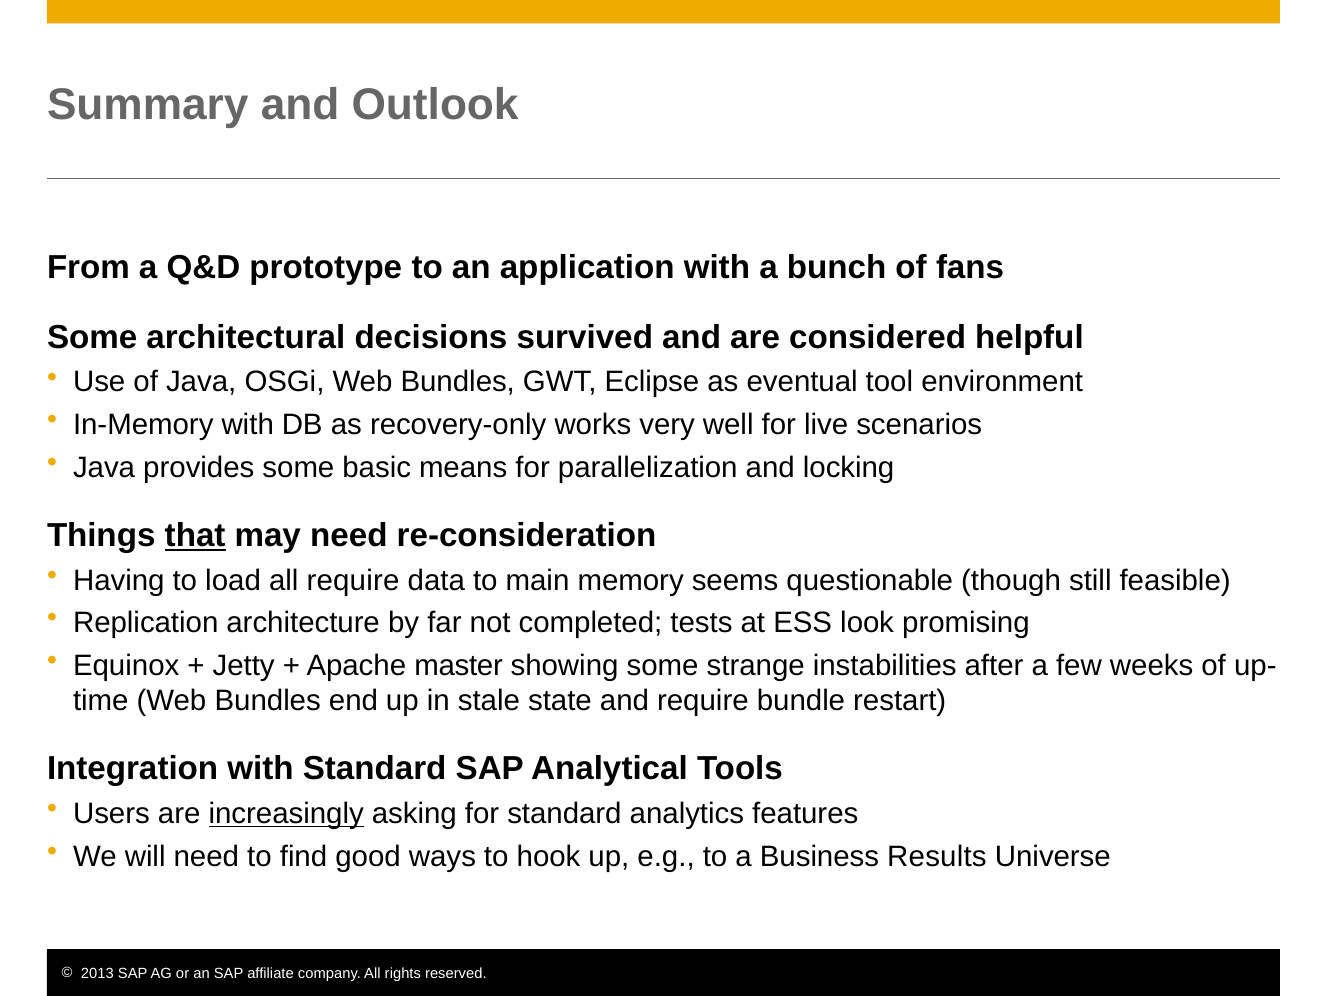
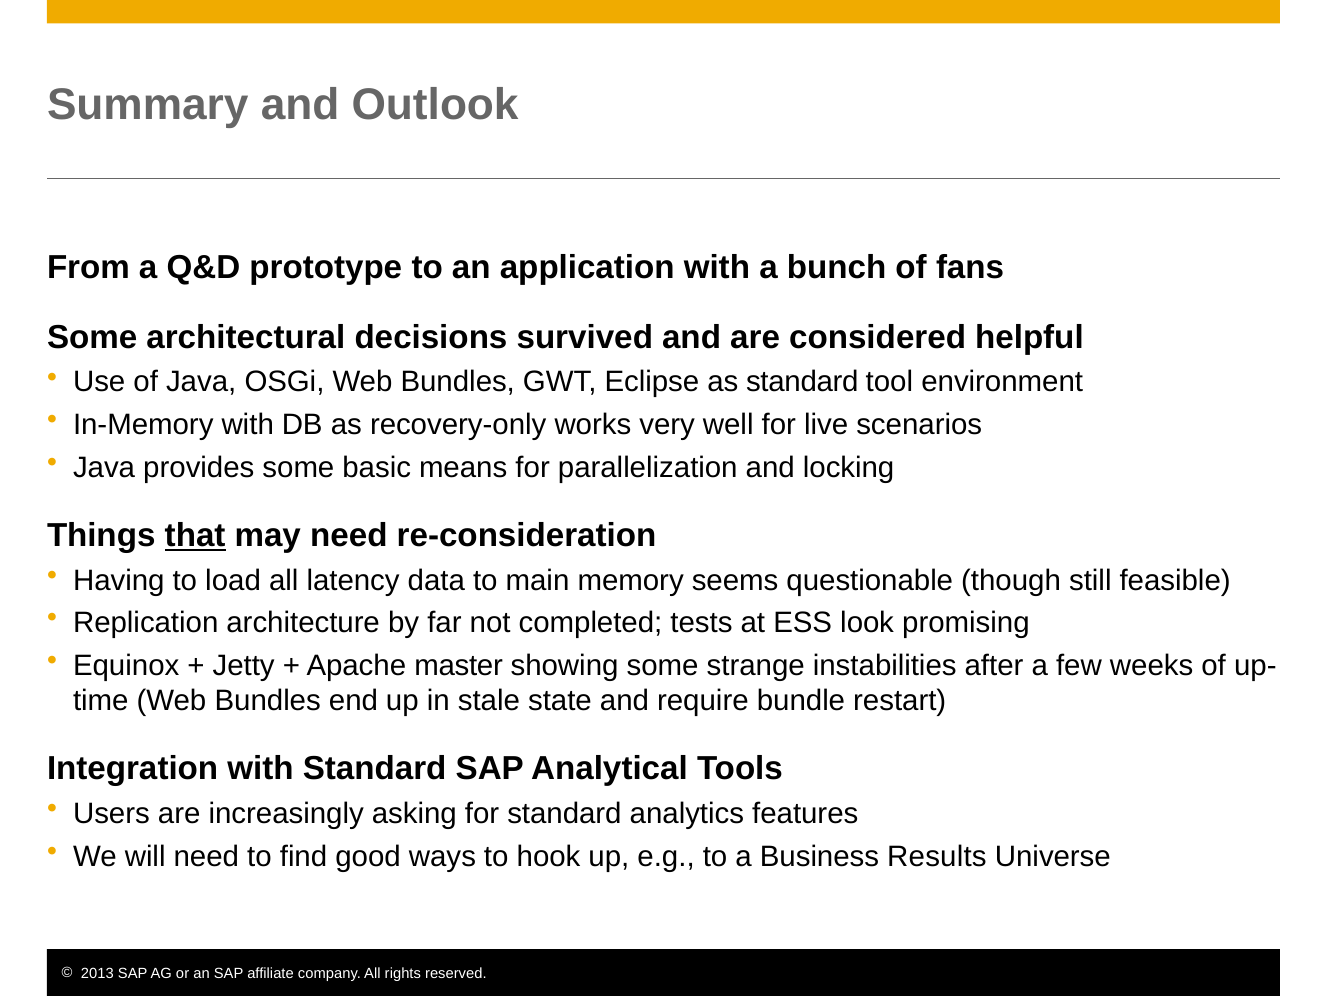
as eventual: eventual -> standard
all require: require -> latency
increasingly underline: present -> none
